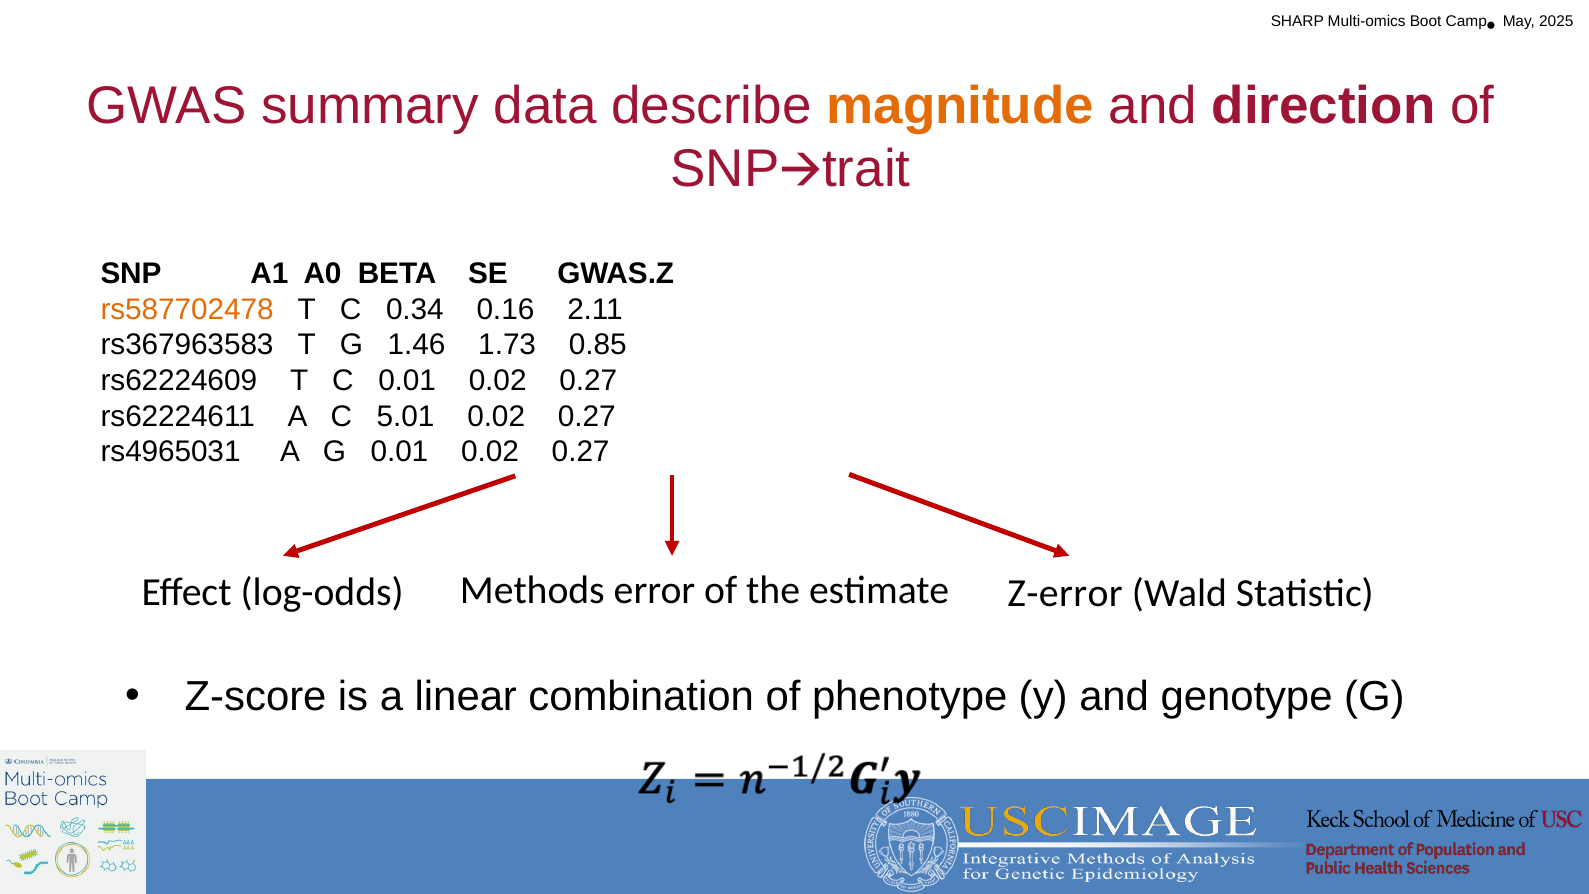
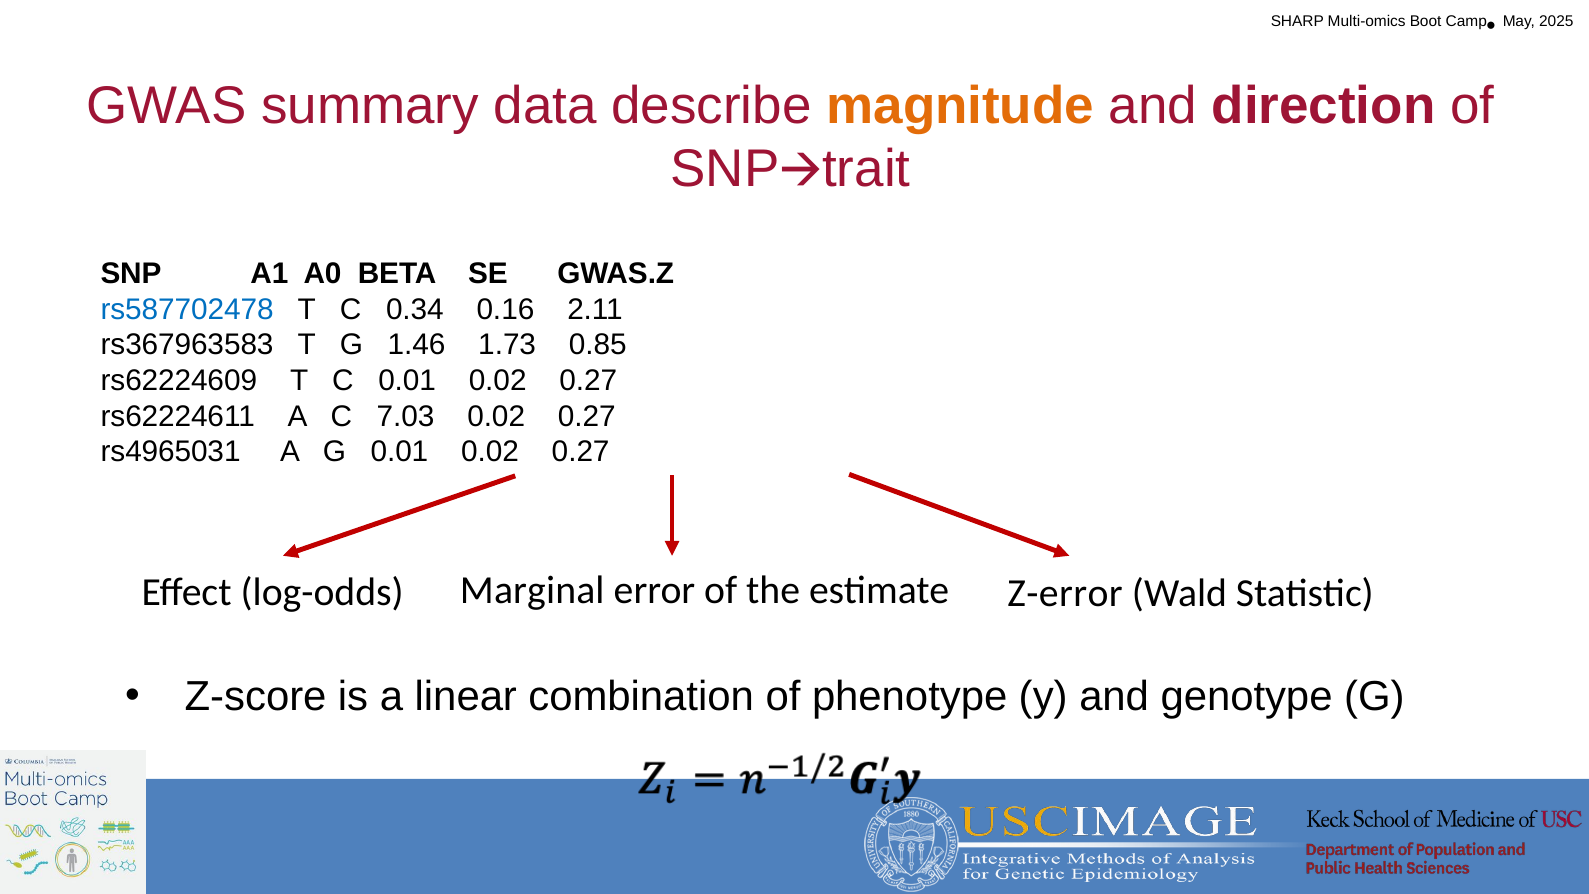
rs587702478 colour: orange -> blue
5.01: 5.01 -> 7.03
Methods: Methods -> Marginal
